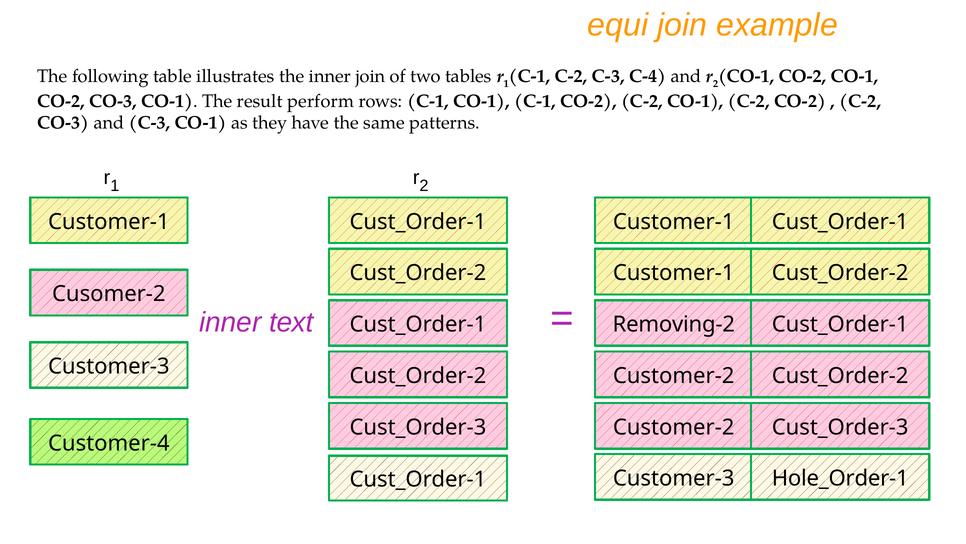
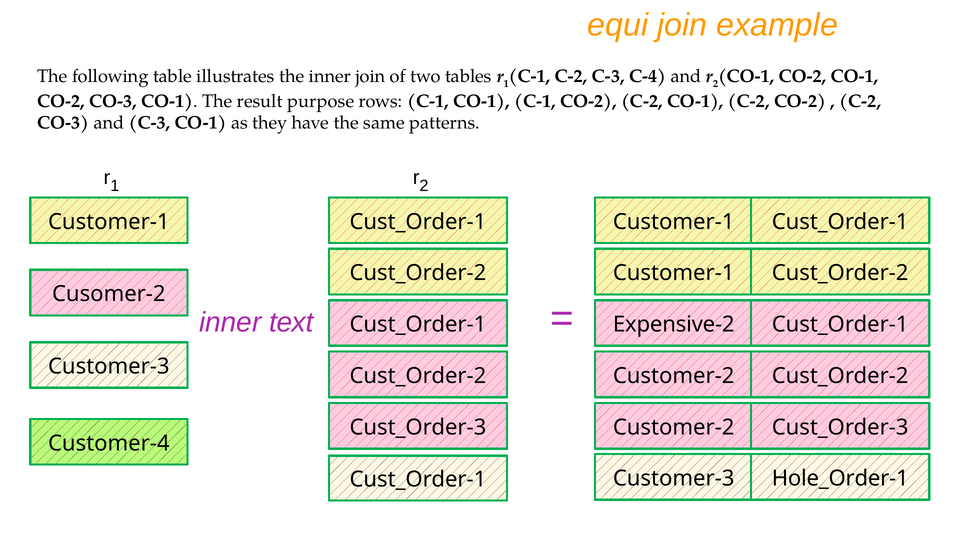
perform: perform -> purpose
Removing-2: Removing-2 -> Expensive-2
